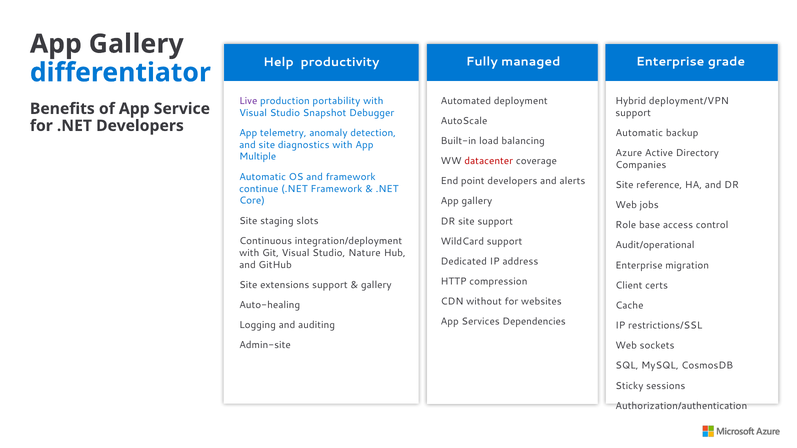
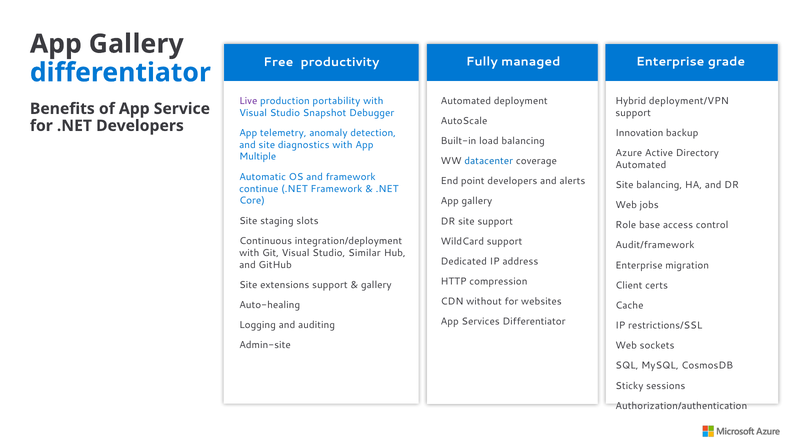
Help: Help -> Free
Automatic at (639, 133): Automatic -> Innovation
datacenter colour: red -> blue
Companies at (641, 165): Companies -> Automated
Site reference: reference -> balancing
Audit/operational: Audit/operational -> Audit/framework
Nature: Nature -> Similar
Services Dependencies: Dependencies -> Differentiator
